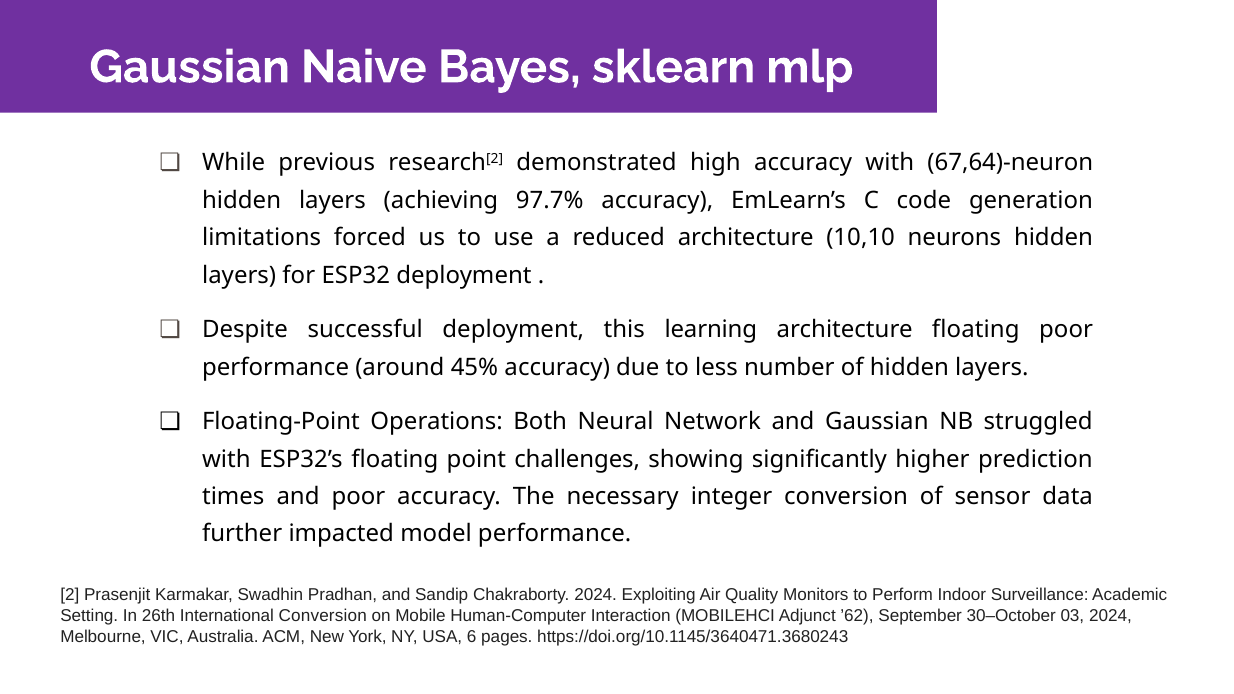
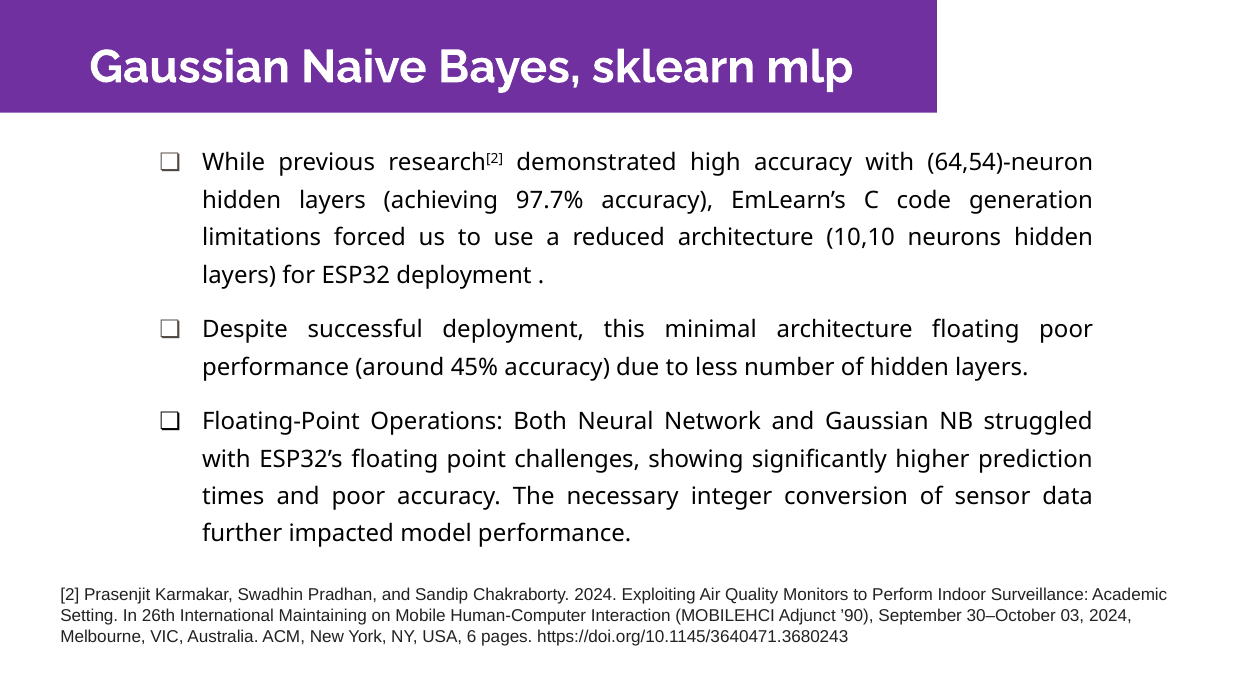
67,64)-neuron: 67,64)-neuron -> 64,54)-neuron
learning: learning -> minimal
International Conversion: Conversion -> Maintaining
’62: ’62 -> ’90
